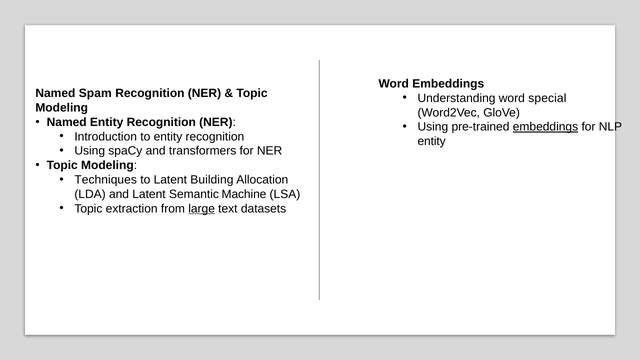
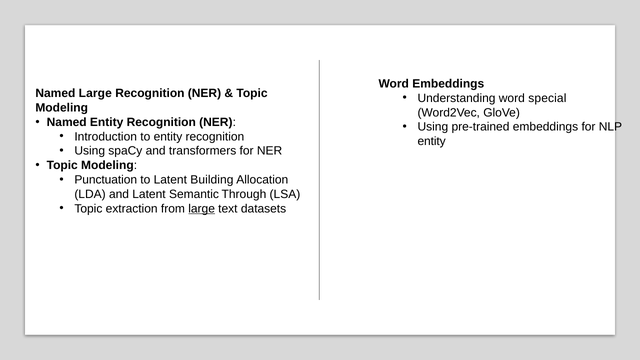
Named Spam: Spam -> Large
embeddings at (545, 127) underline: present -> none
Techniques: Techniques -> Punctuation
Machine: Machine -> Through
